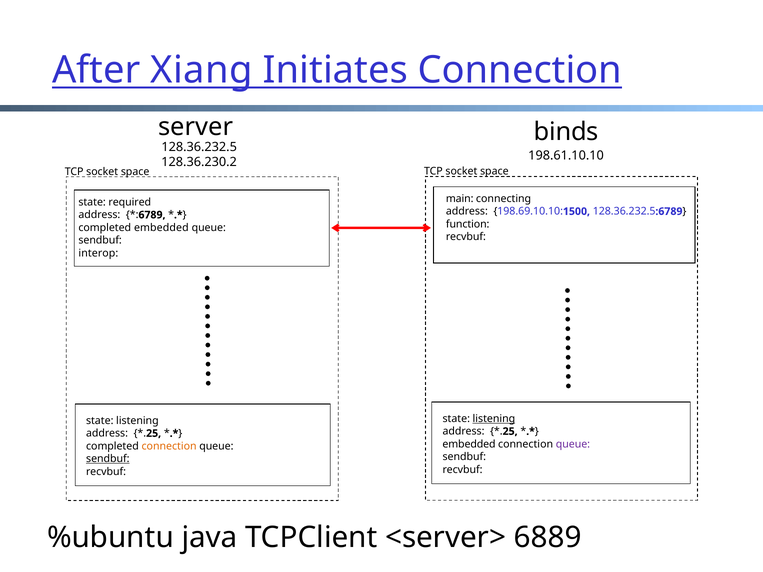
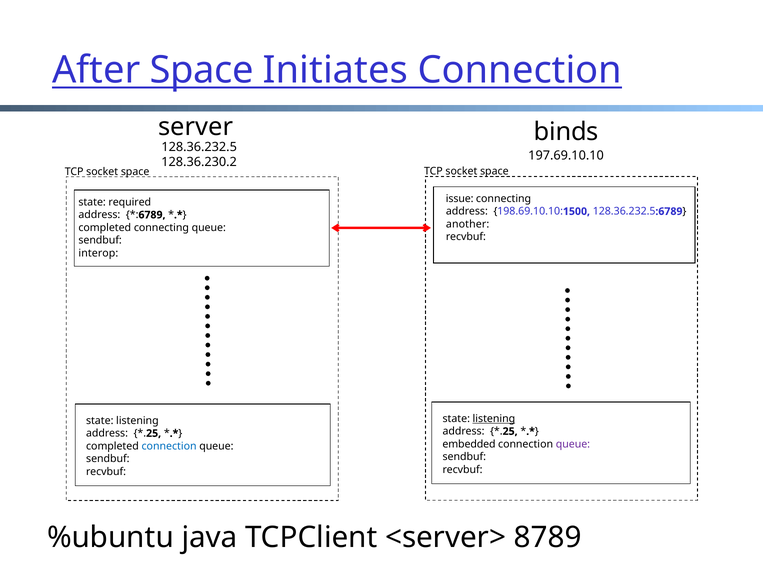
After Xiang: Xiang -> Space
198.61.10.10: 198.61.10.10 -> 197.69.10.10
main: main -> issue
function: function -> another
completed embedded: embedded -> connecting
connection at (169, 446) colour: orange -> blue
sendbuf at (108, 459) underline: present -> none
6889: 6889 -> 8789
